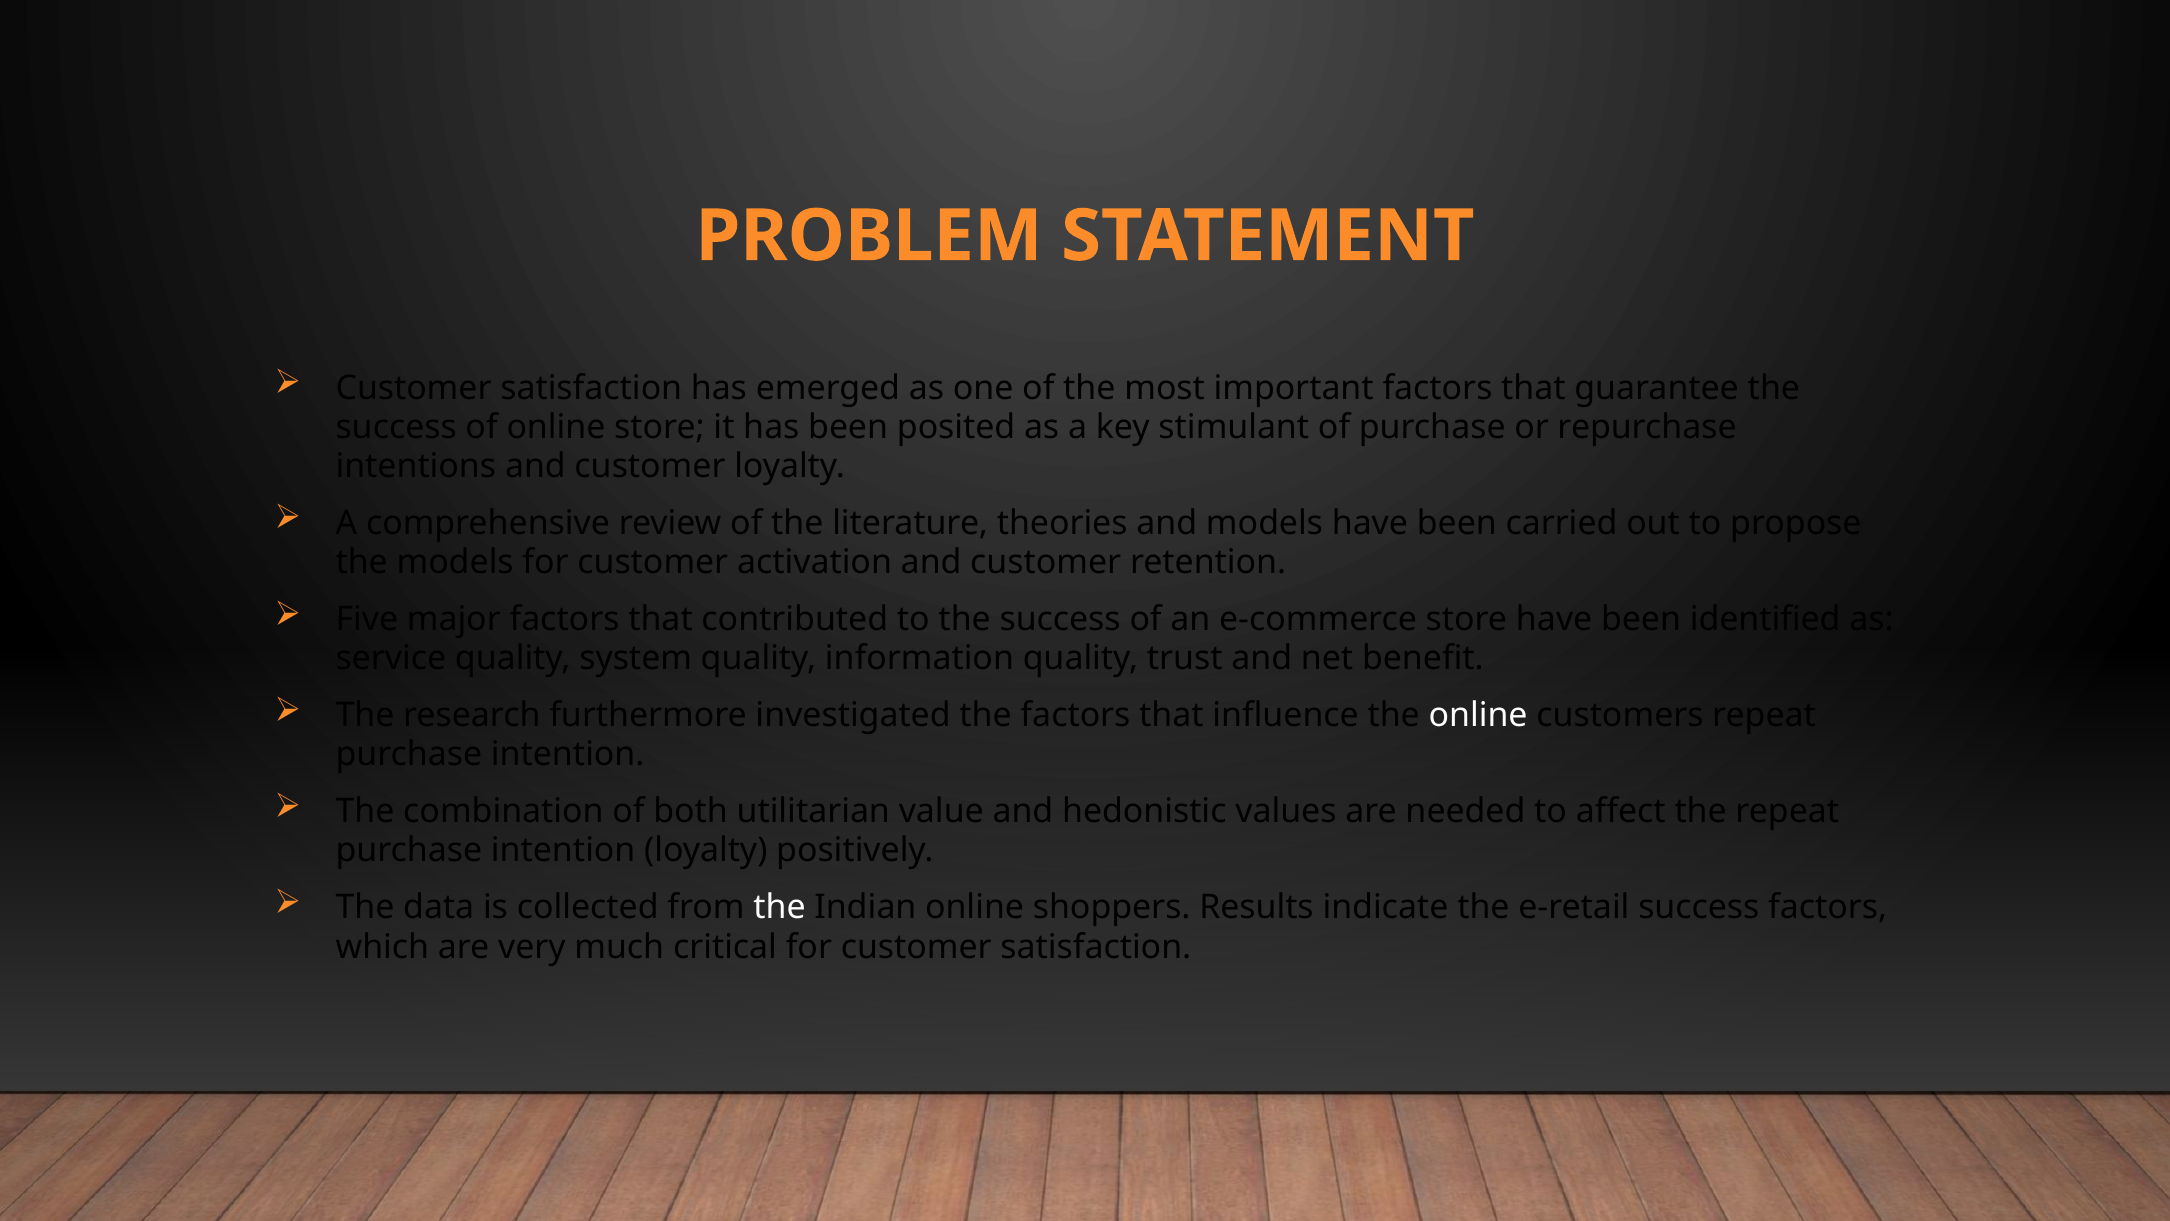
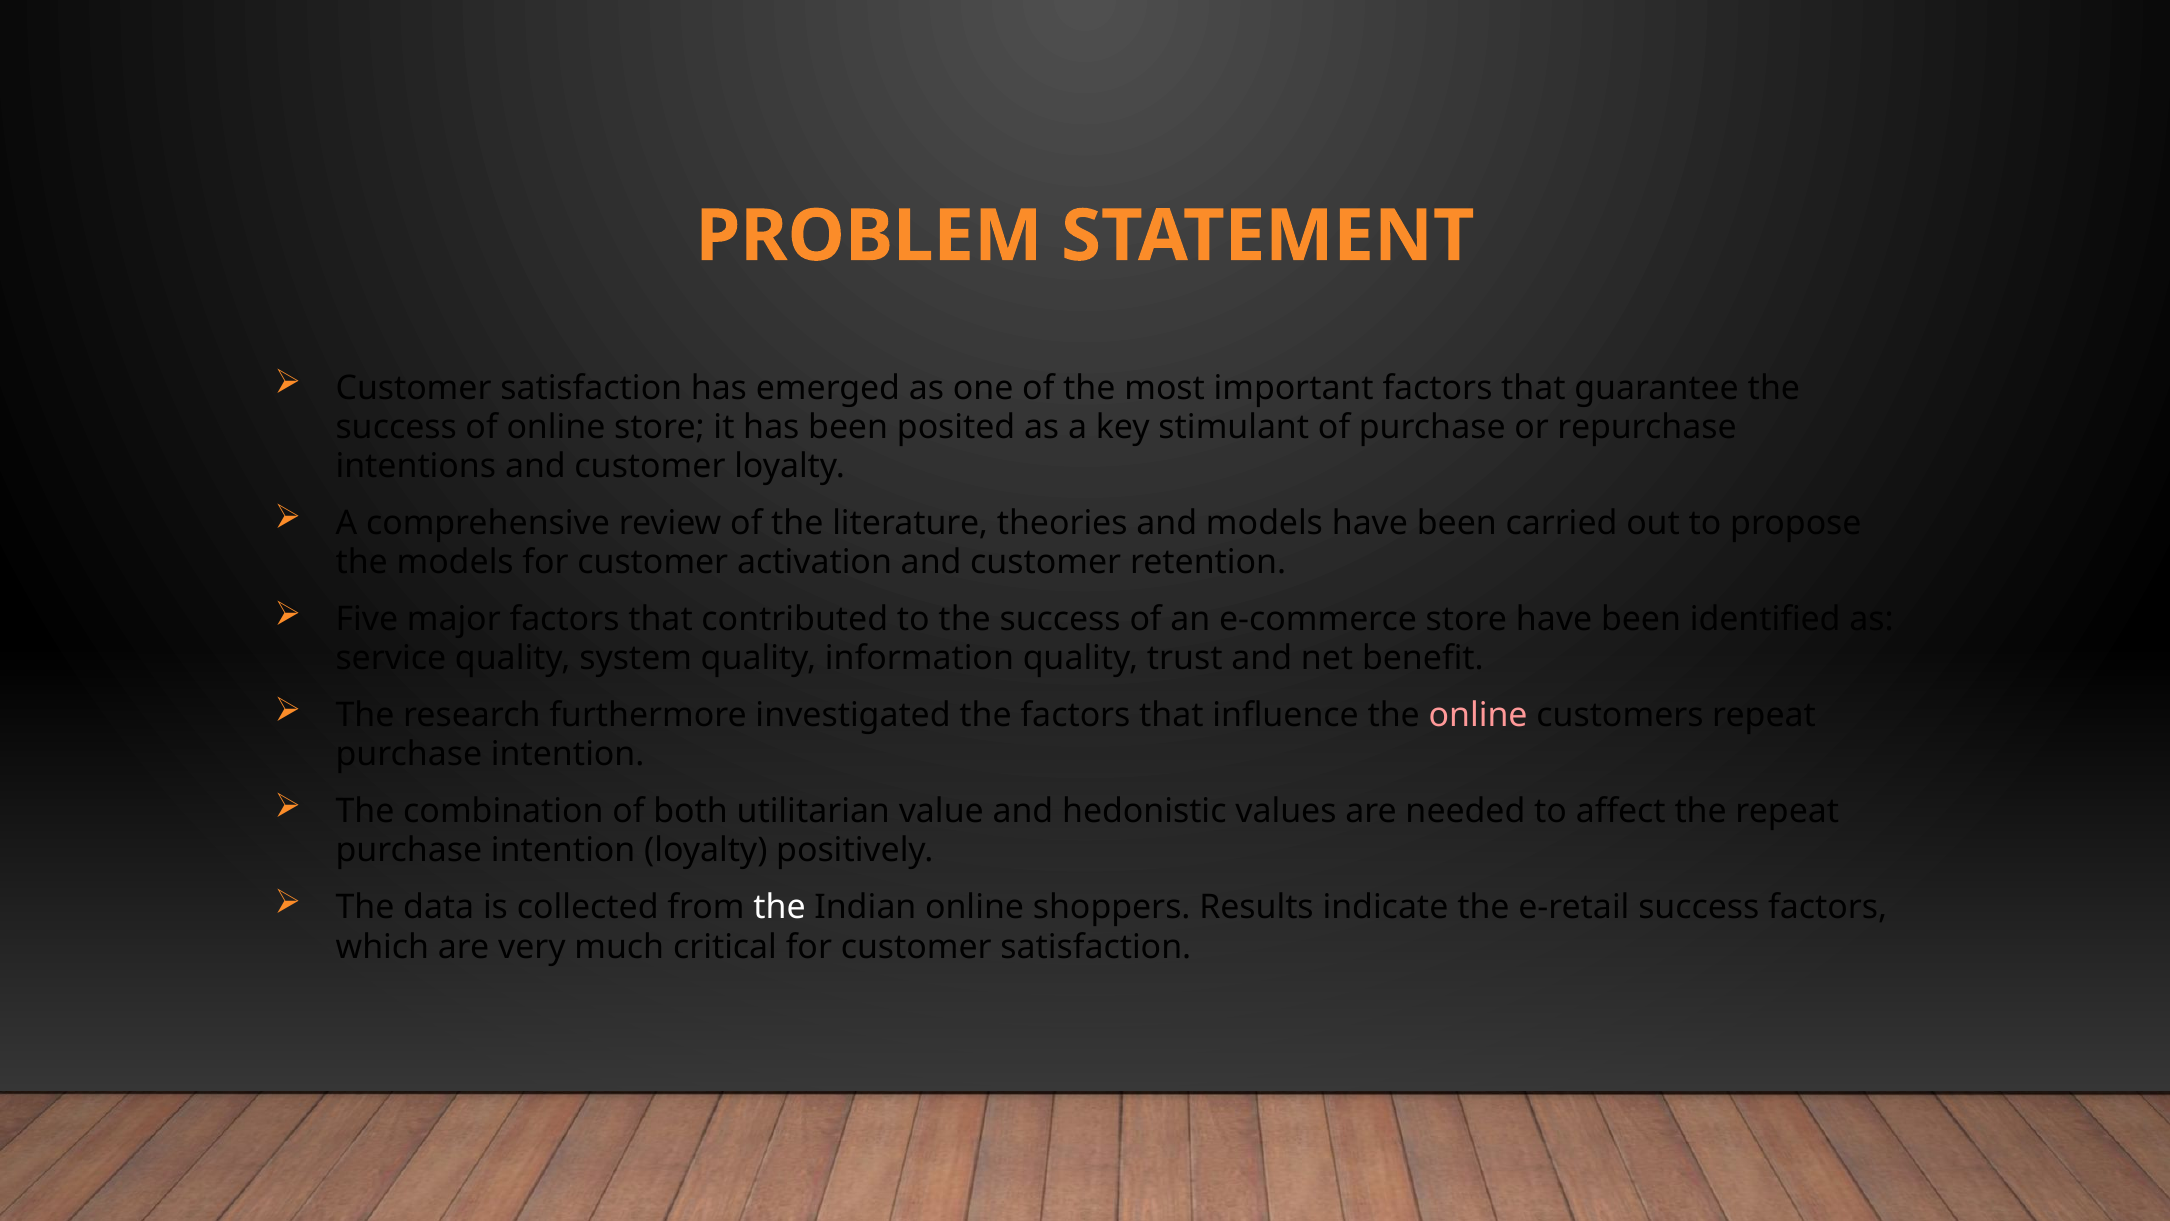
online at (1478, 715) colour: white -> pink
